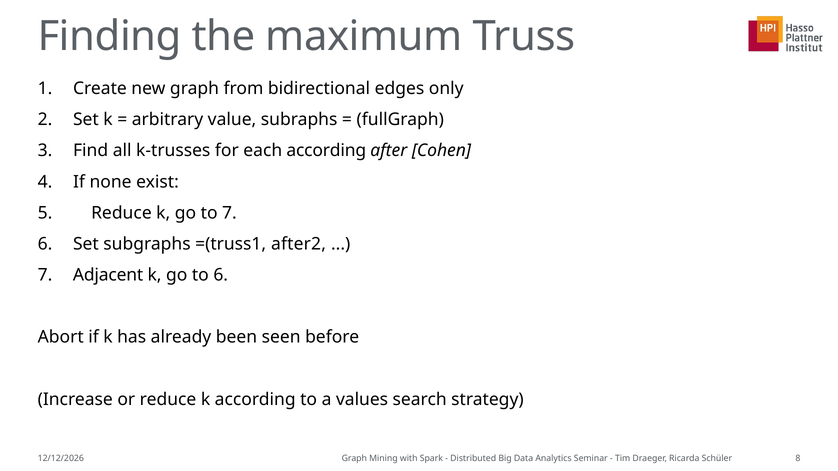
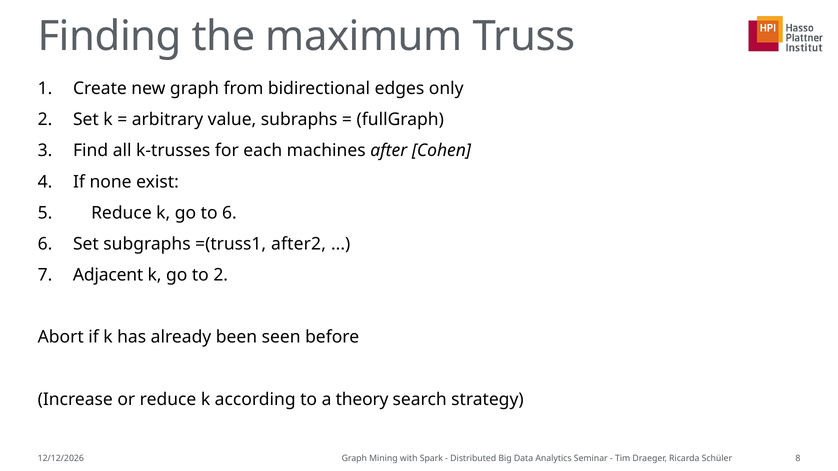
each according: according -> machines
to 7: 7 -> 6
to 6: 6 -> 2
values: values -> theory
